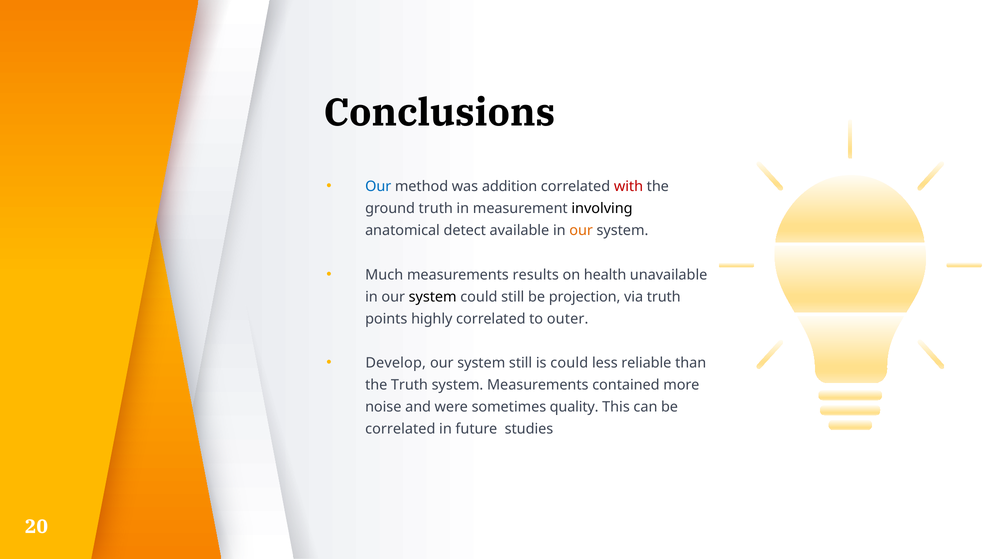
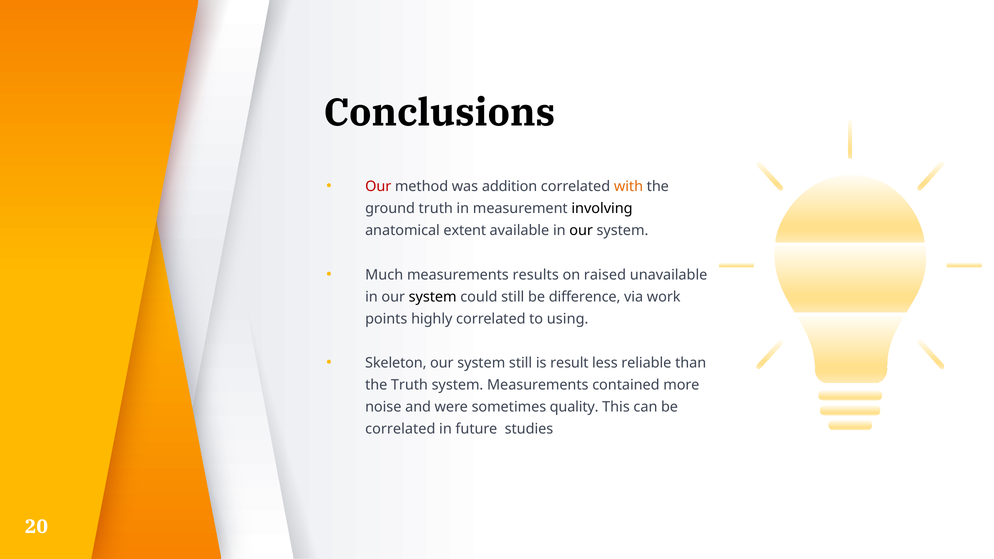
Our at (378, 187) colour: blue -> red
with colour: red -> orange
detect: detect -> extent
our at (581, 231) colour: orange -> black
health: health -> raised
projection: projection -> difference
via truth: truth -> work
outer: outer -> using
Develop: Develop -> Skeleton
is could: could -> result
